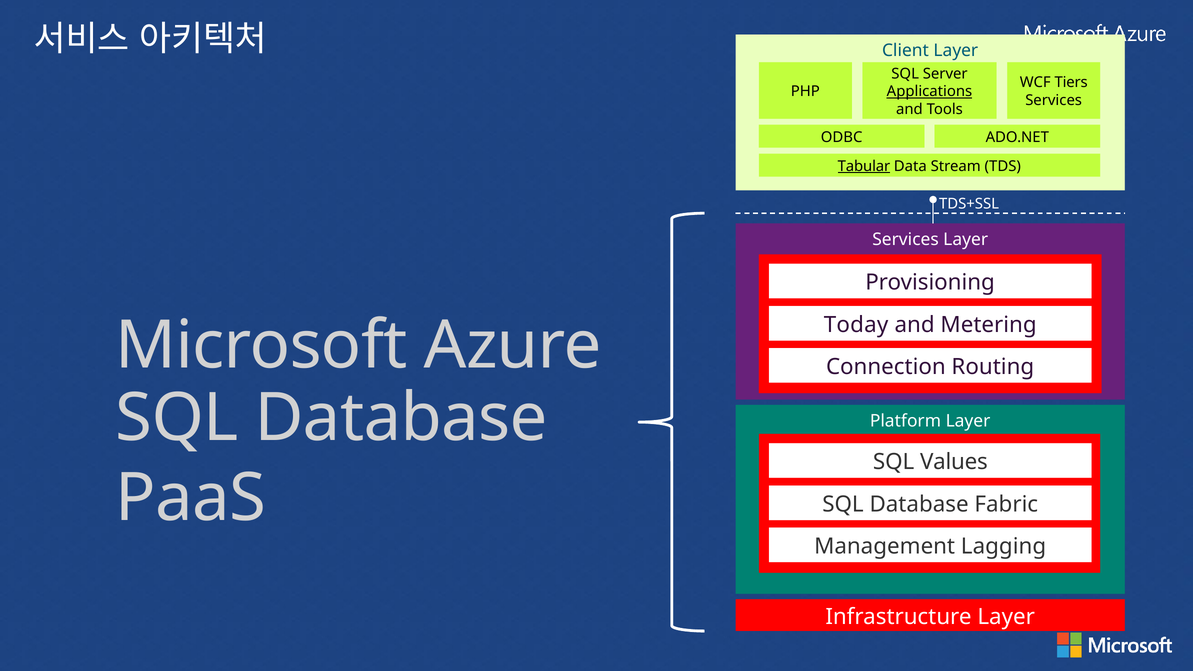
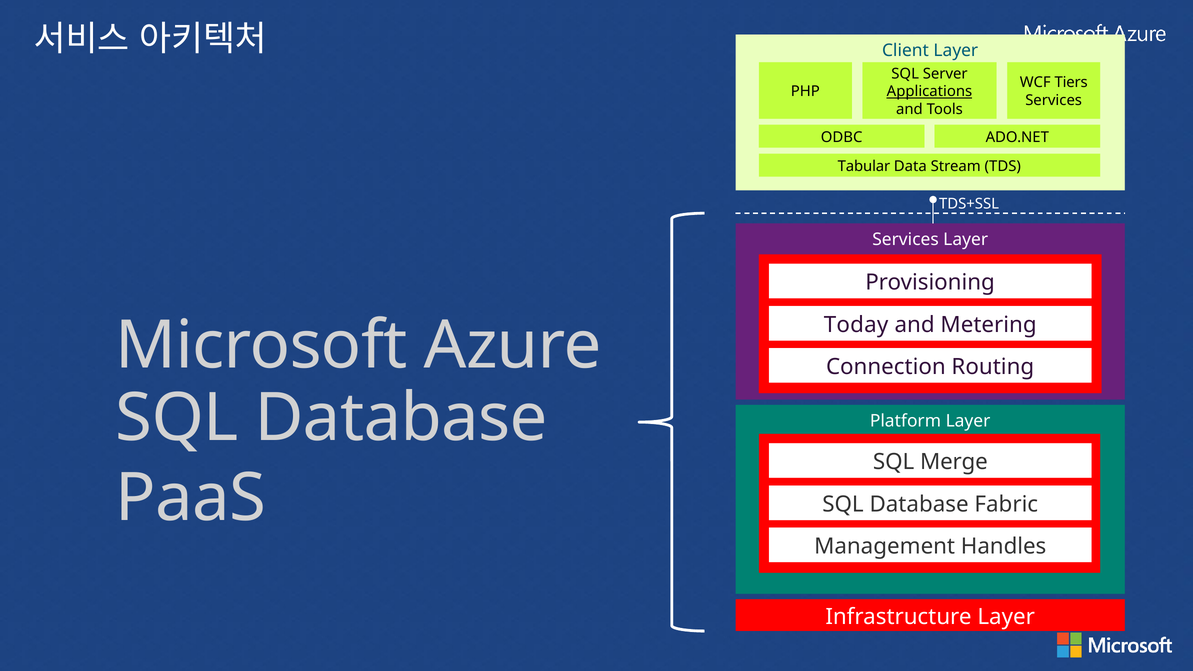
Tabular underline: present -> none
Values: Values -> Merge
Lagging: Lagging -> Handles
